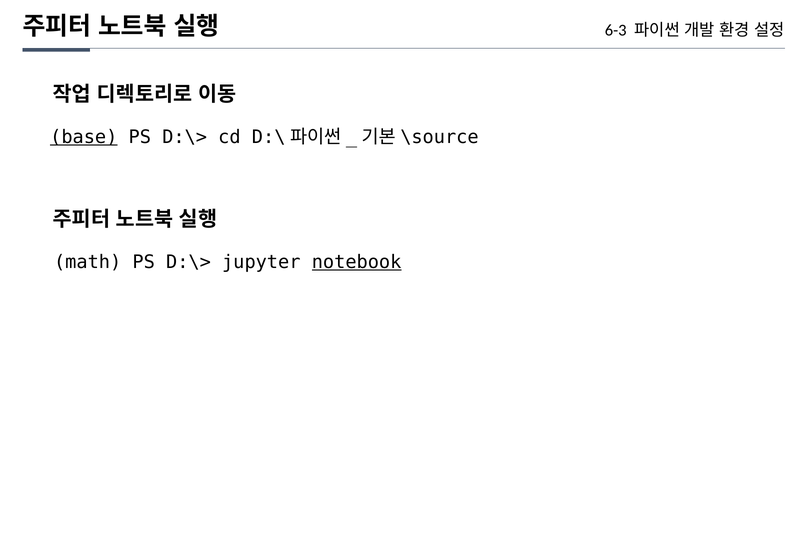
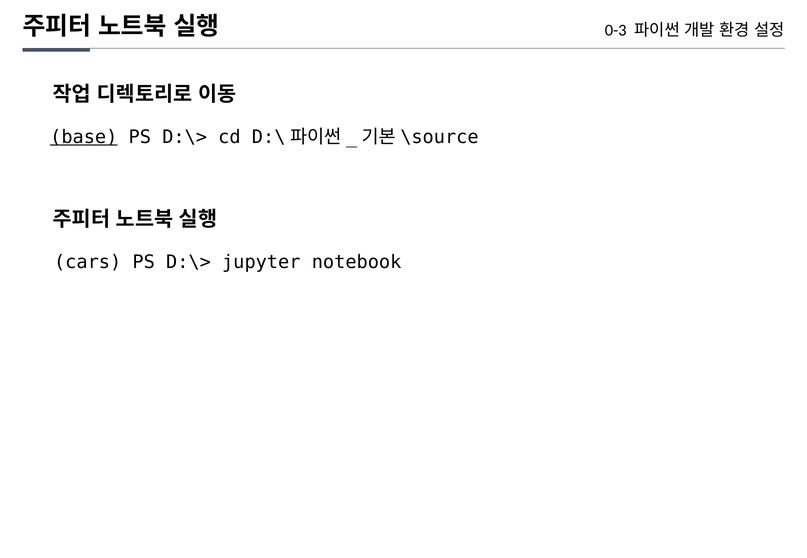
6-3: 6-3 -> 0-3
math: math -> cars
notebook underline: present -> none
